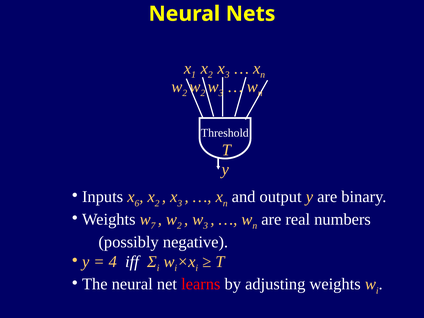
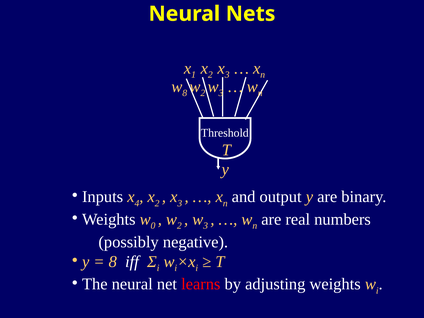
2 at (185, 93): 2 -> 8
6: 6 -> 4
7: 7 -> 0
4 at (113, 262): 4 -> 8
